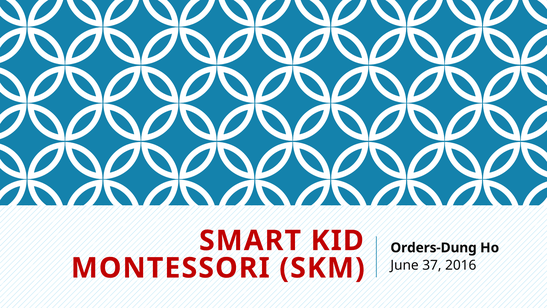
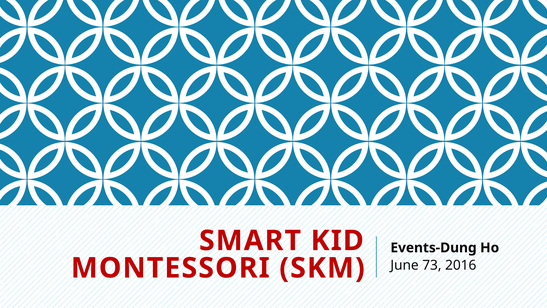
Orders-Dung: Orders-Dung -> Events-Dung
37: 37 -> 73
